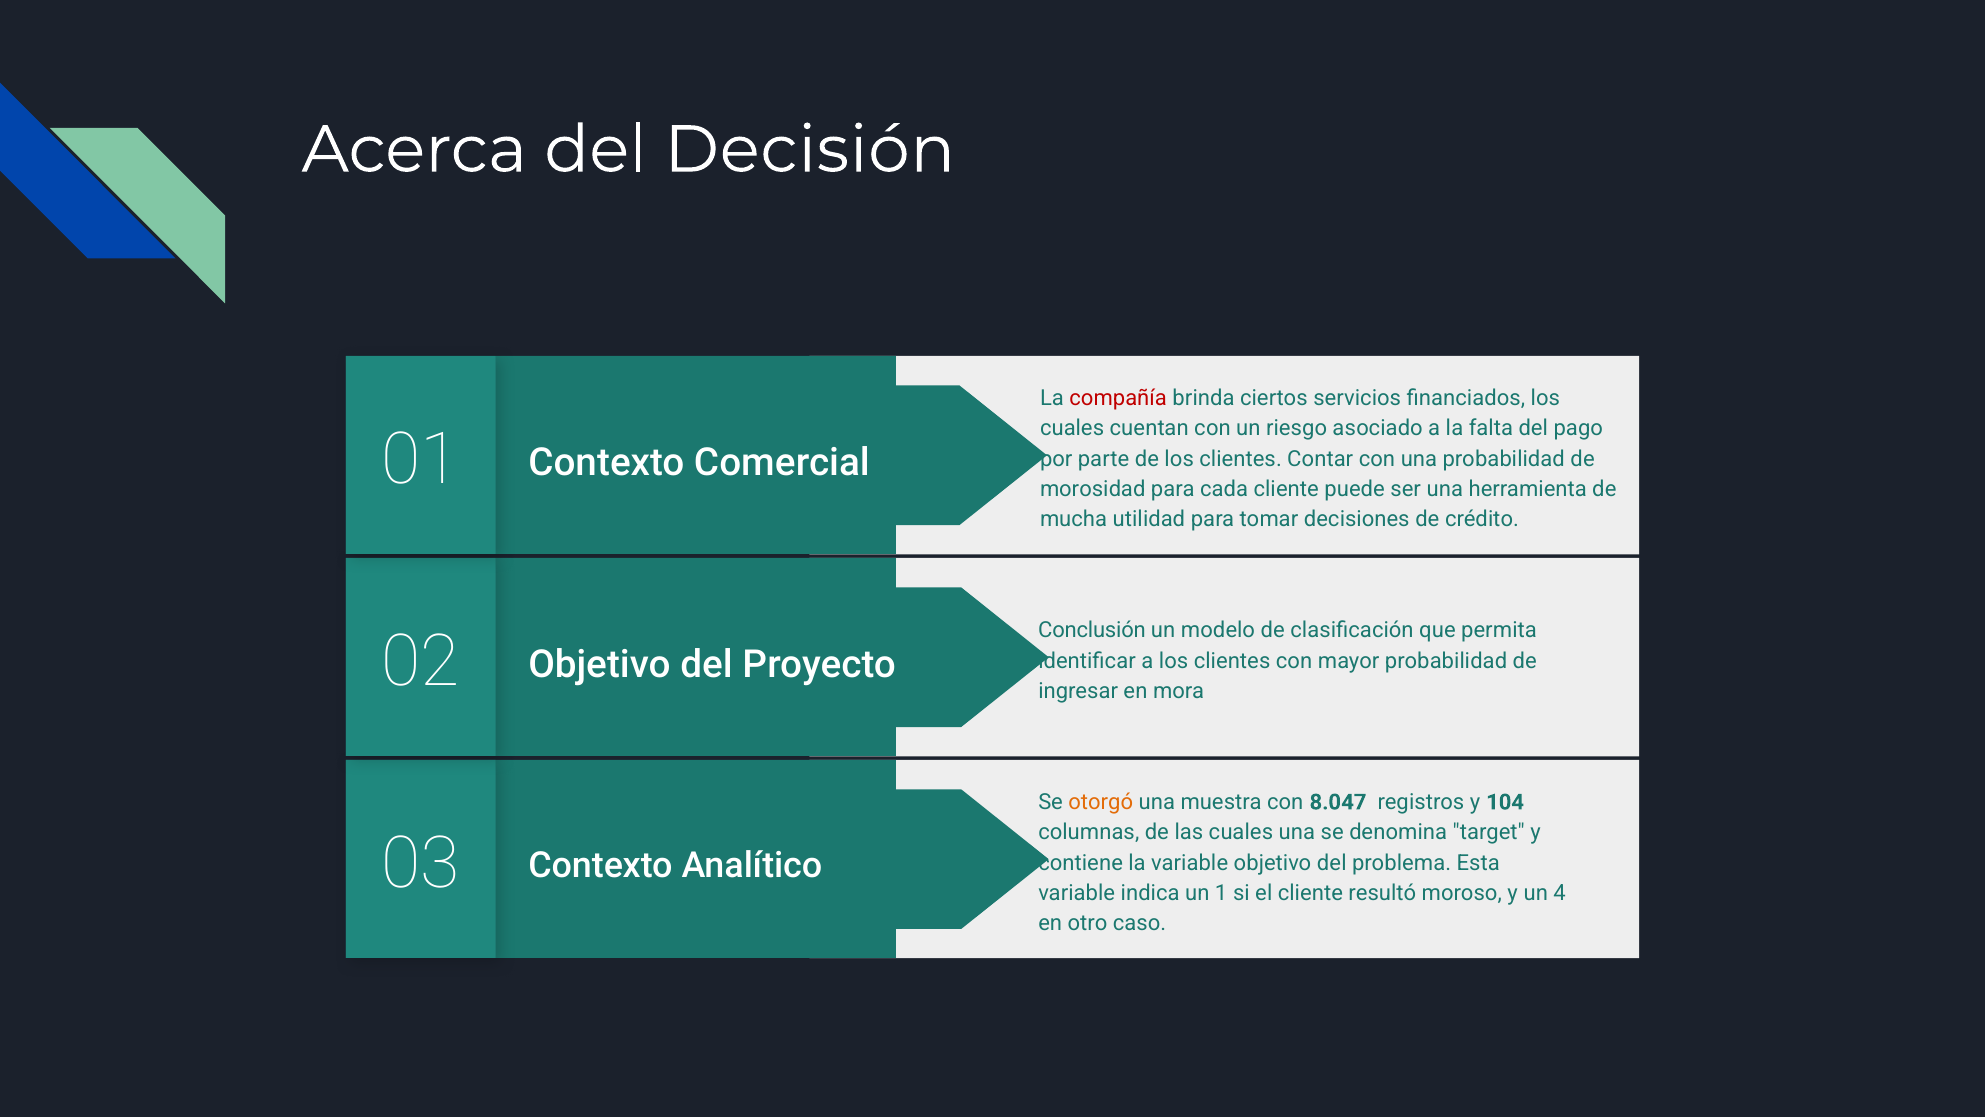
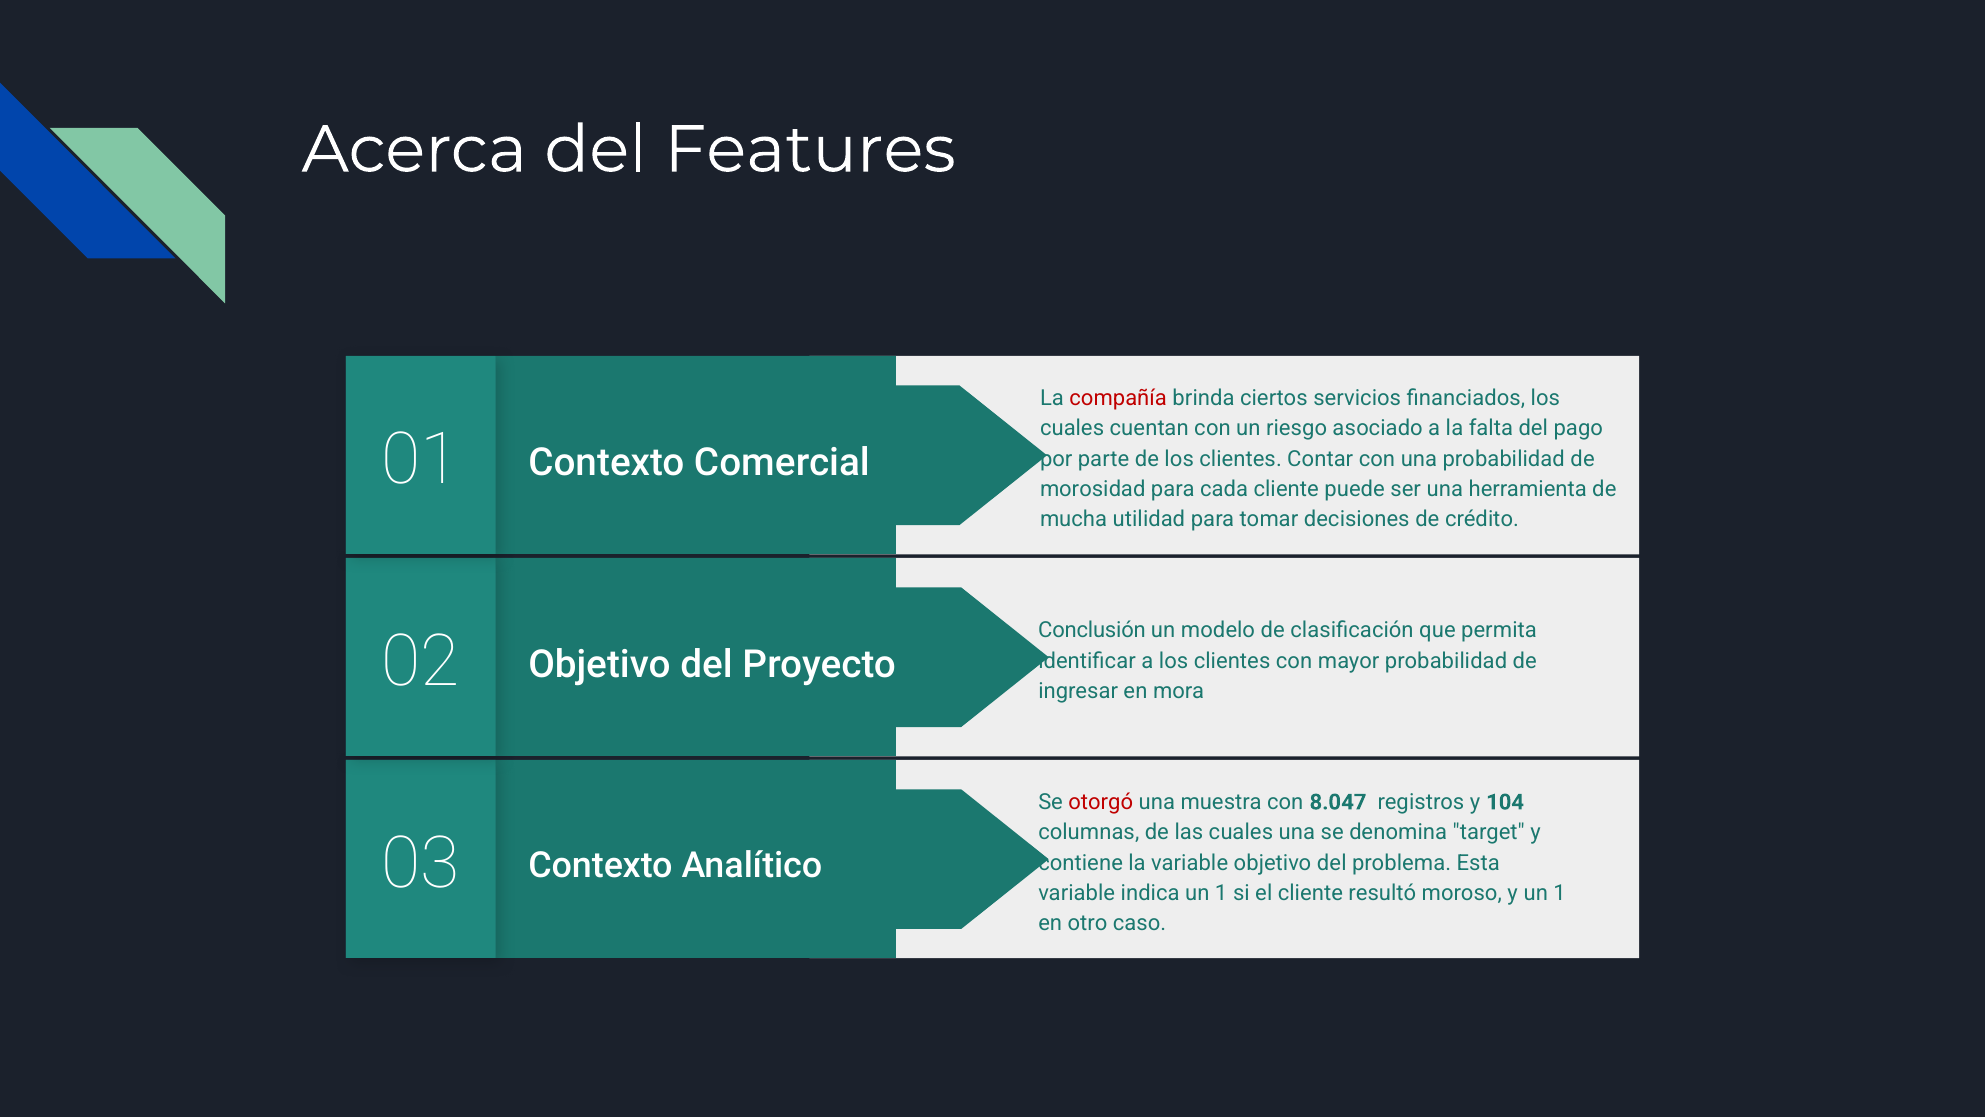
Decisión: Decisión -> Features
otorgó colour: orange -> red
y un 4: 4 -> 1
